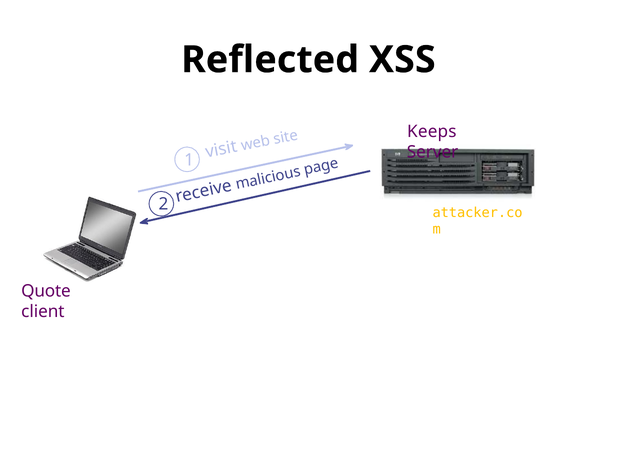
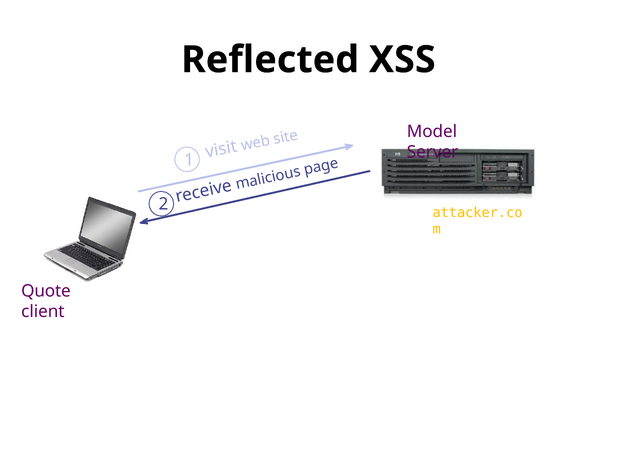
Keeps: Keeps -> Model
